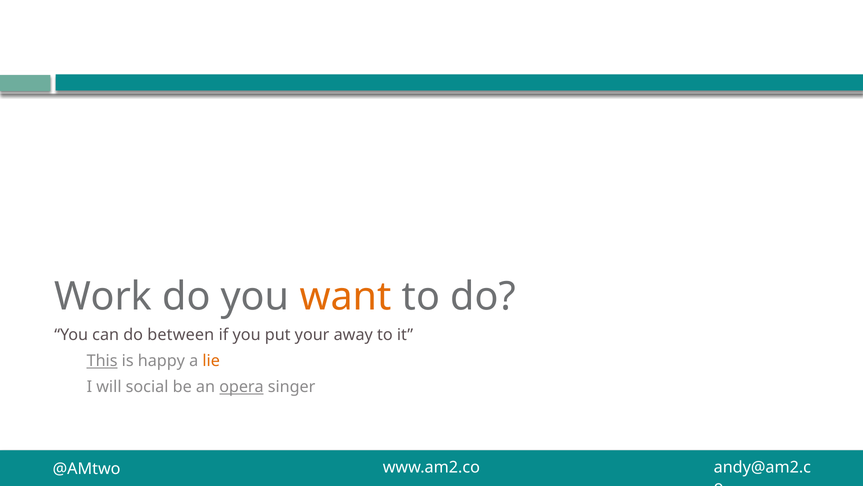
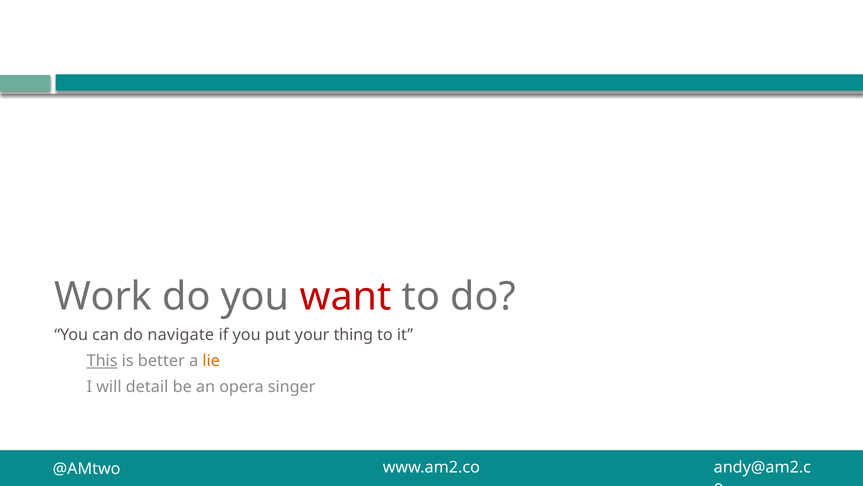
want colour: orange -> red
between: between -> navigate
away: away -> thing
happy: happy -> better
social: social -> detail
opera underline: present -> none
